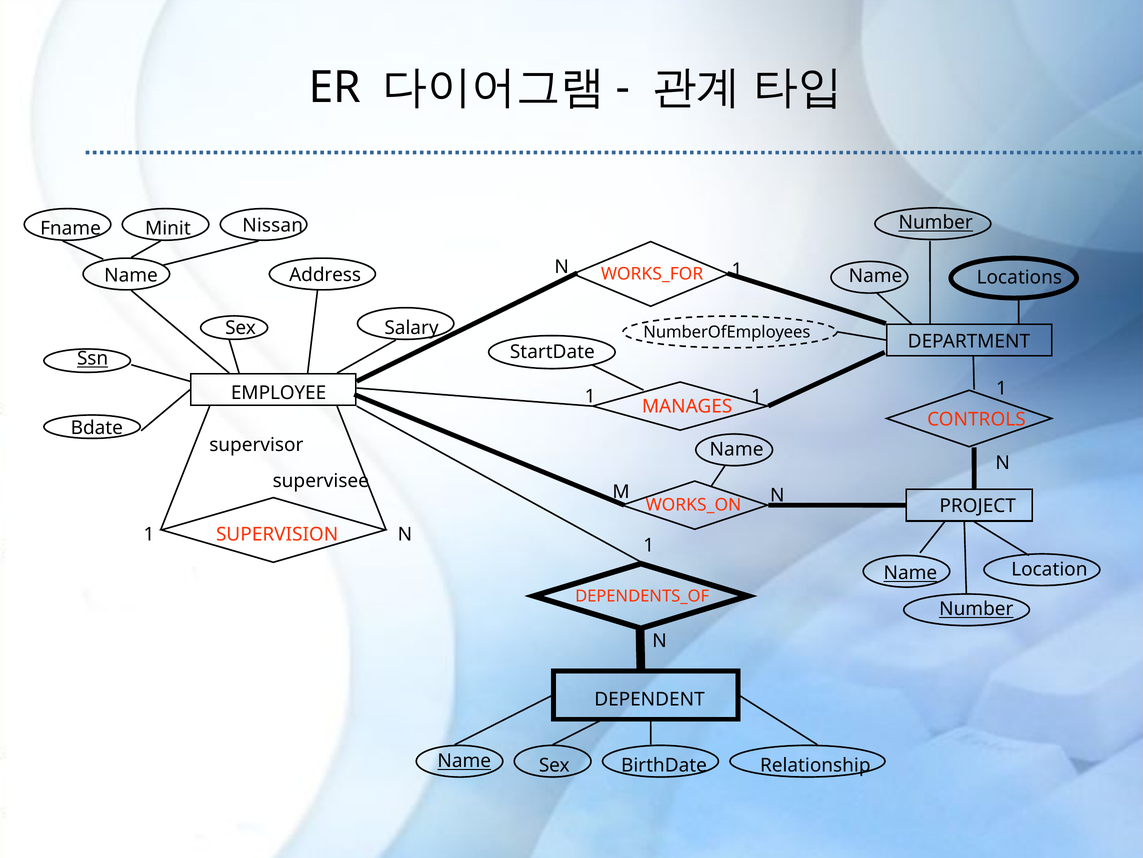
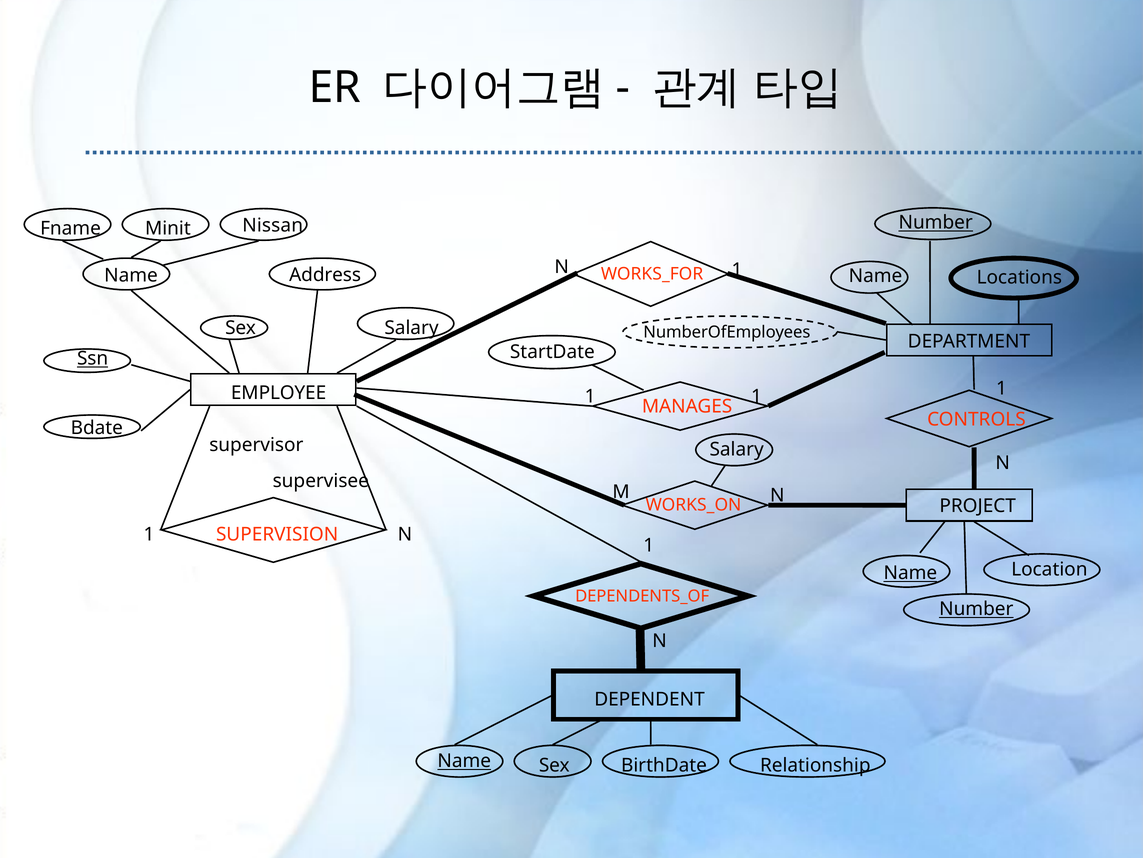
Name at (737, 449): Name -> Salary
